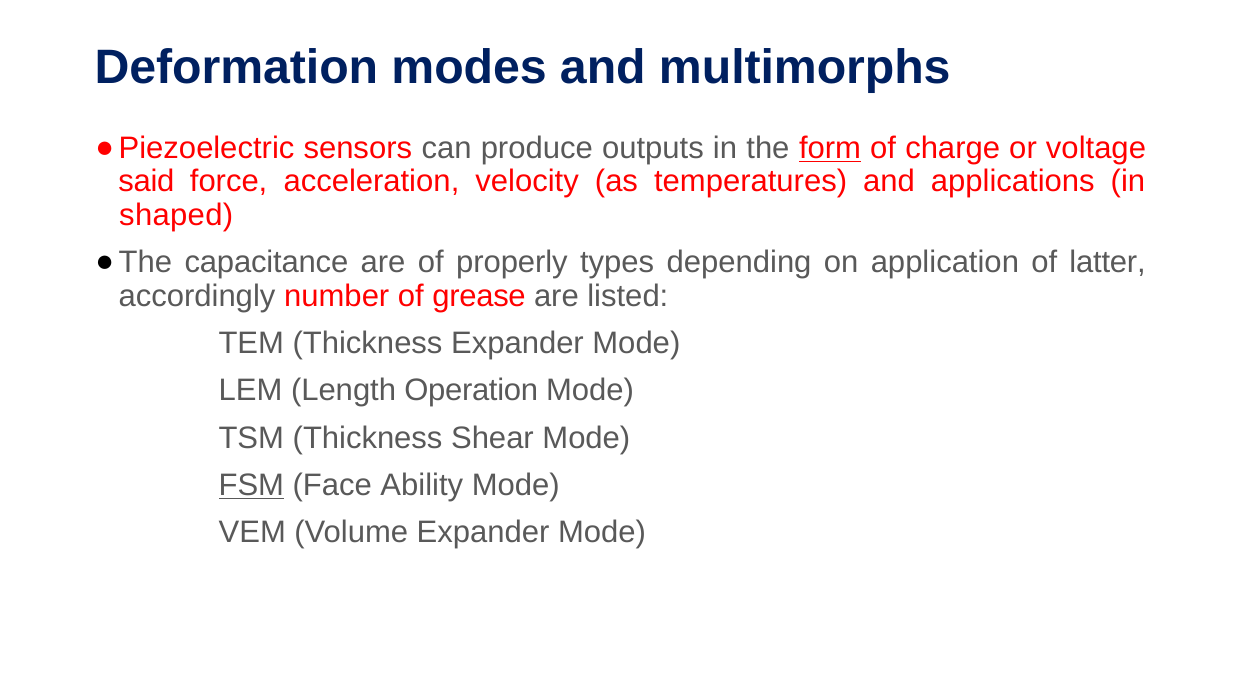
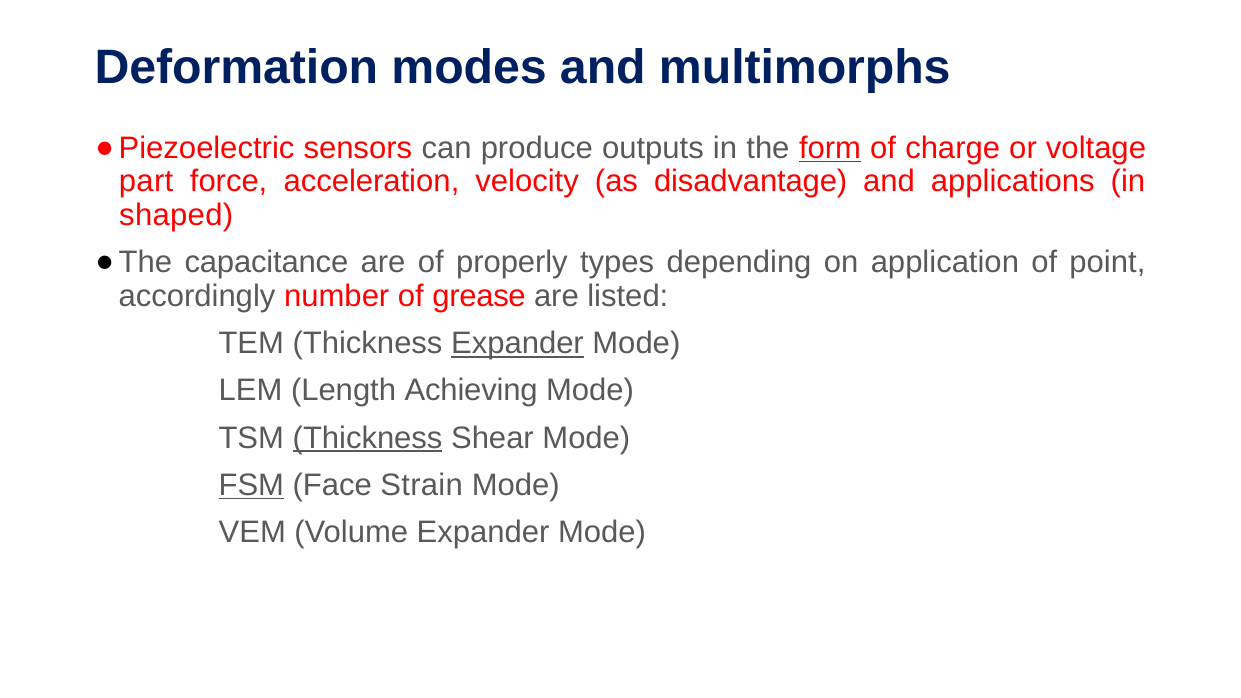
said: said -> part
temperatures: temperatures -> disadvantage
latter: latter -> point
Expander at (517, 343) underline: none -> present
Operation: Operation -> Achieving
Thickness at (368, 438) underline: none -> present
Ability: Ability -> Strain
